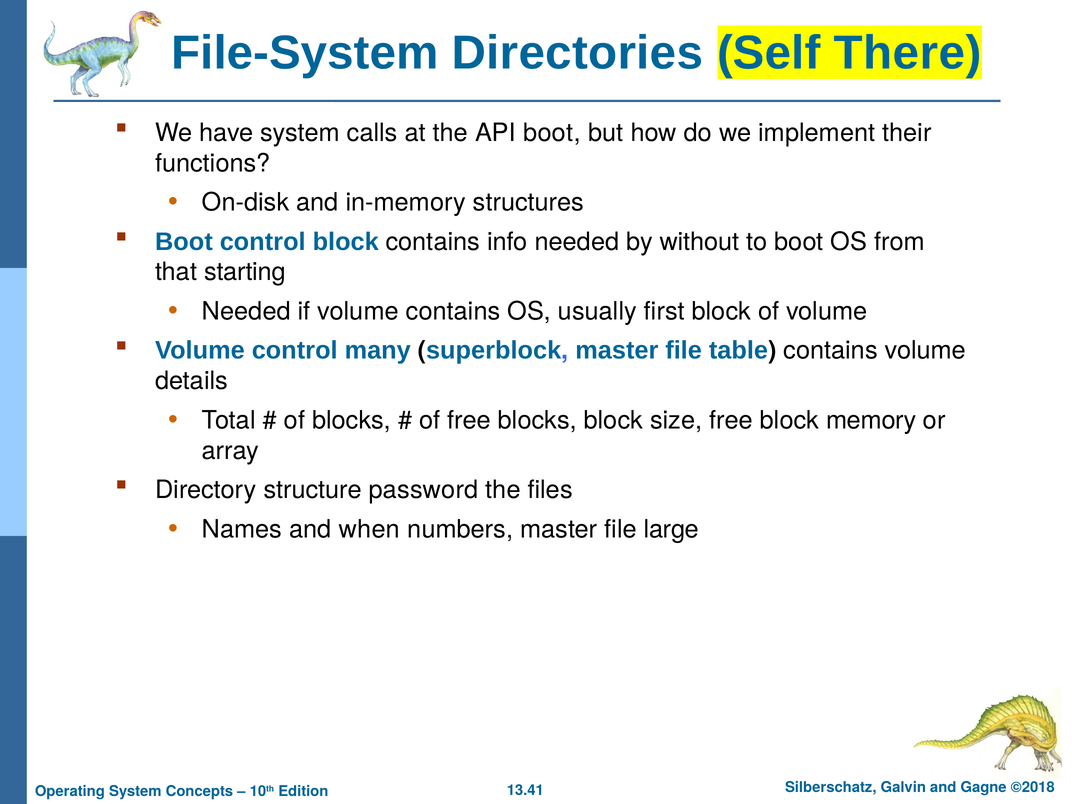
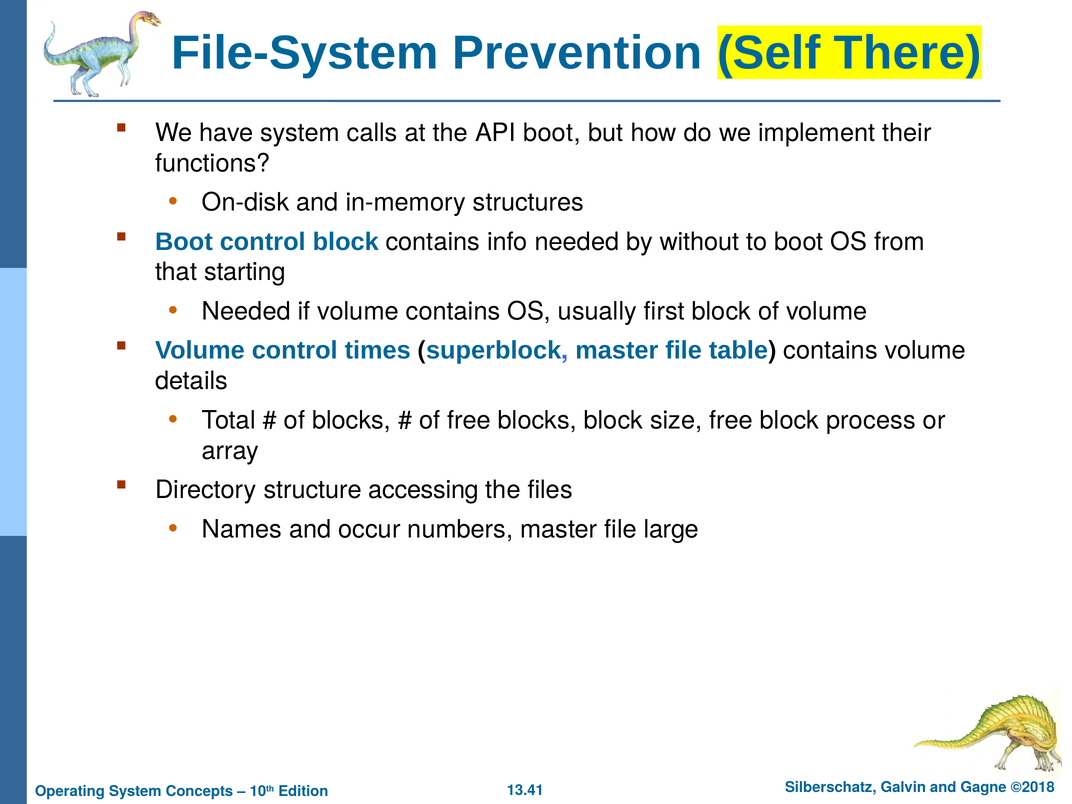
Directories: Directories -> Prevention
many: many -> times
memory: memory -> process
password: password -> accessing
when: when -> occur
